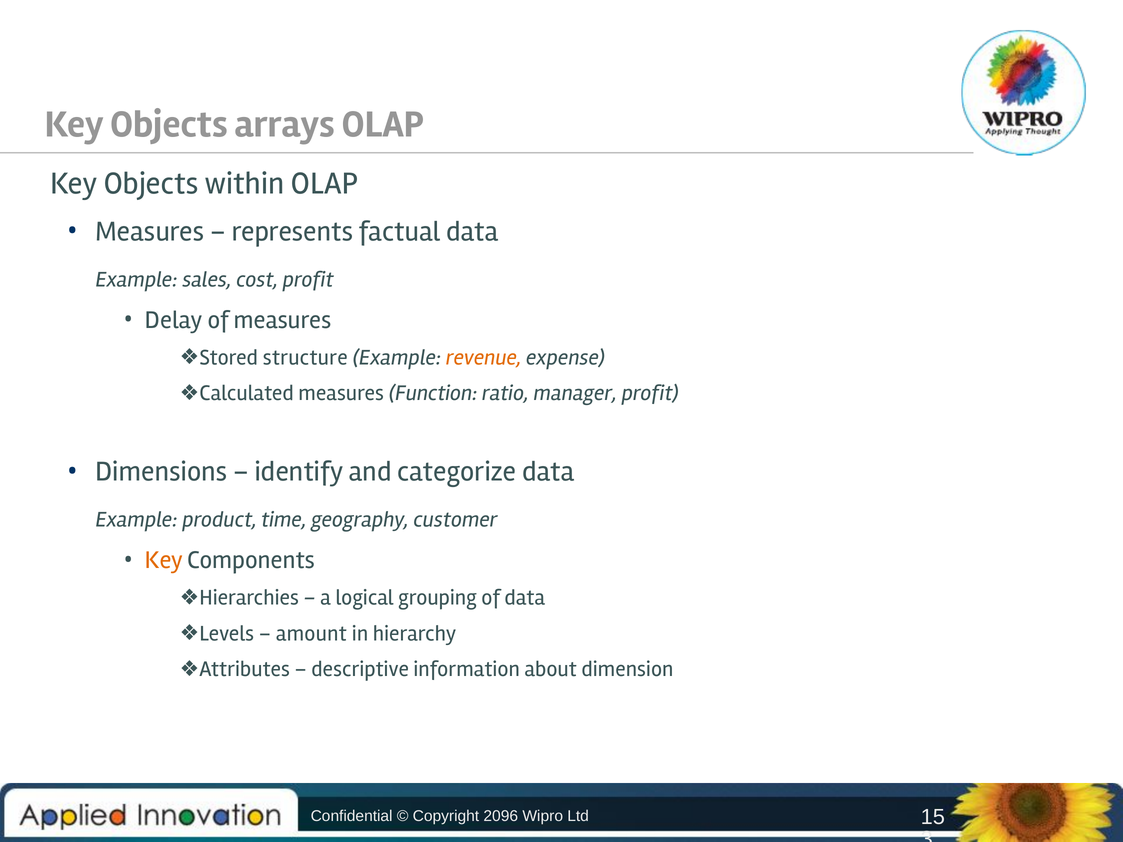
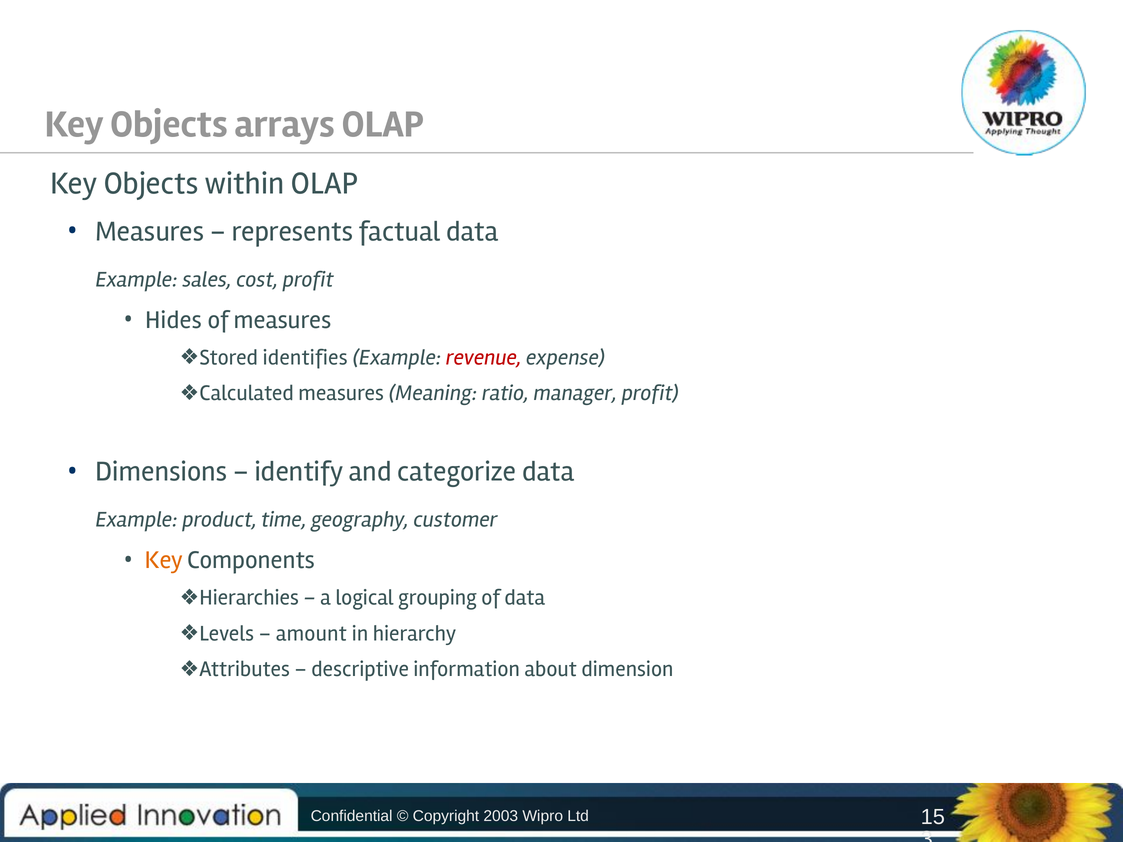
Delay: Delay -> Hides
structure: structure -> identifies
revenue colour: orange -> red
Function: Function -> Meaning
2096: 2096 -> 2003
